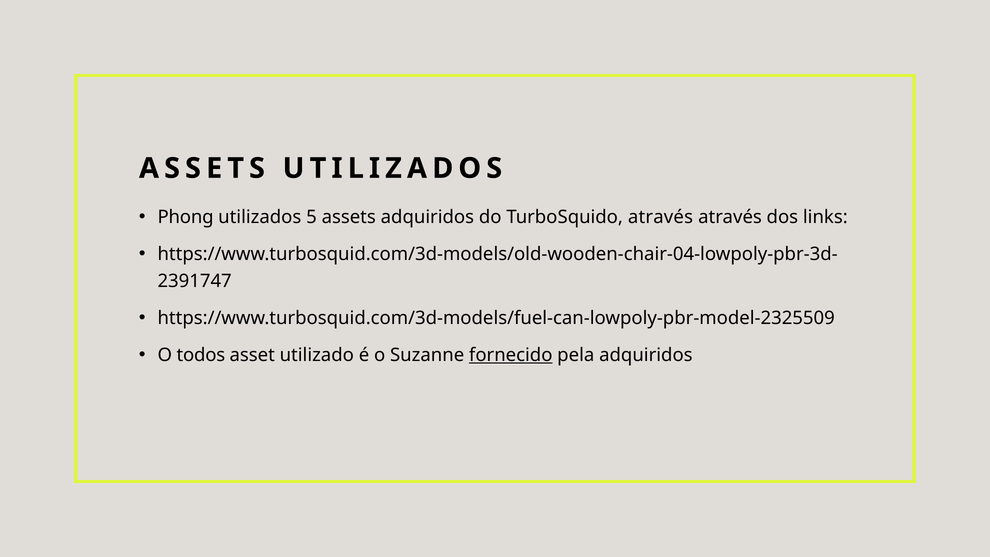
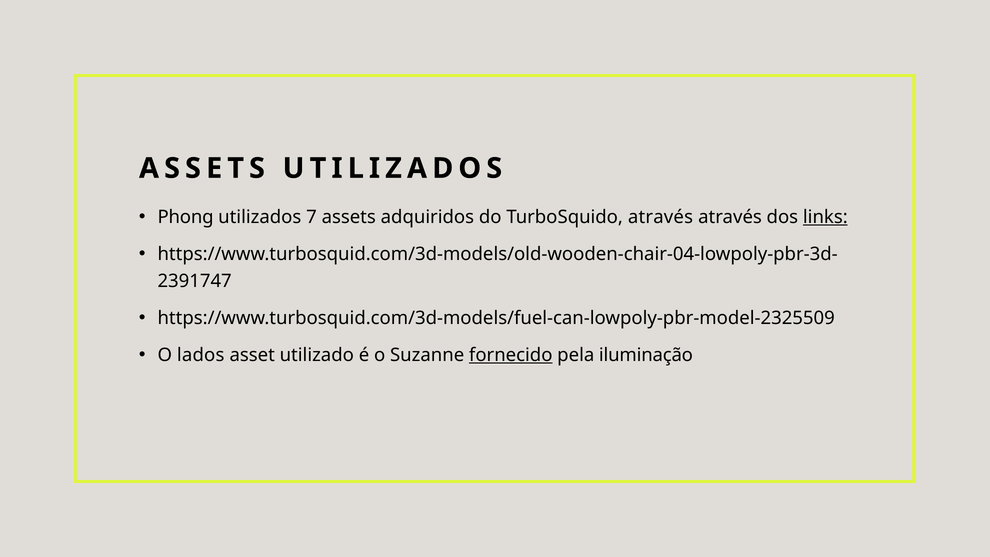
5: 5 -> 7
links underline: none -> present
todos: todos -> lados
pela adquiridos: adquiridos -> iluminação
